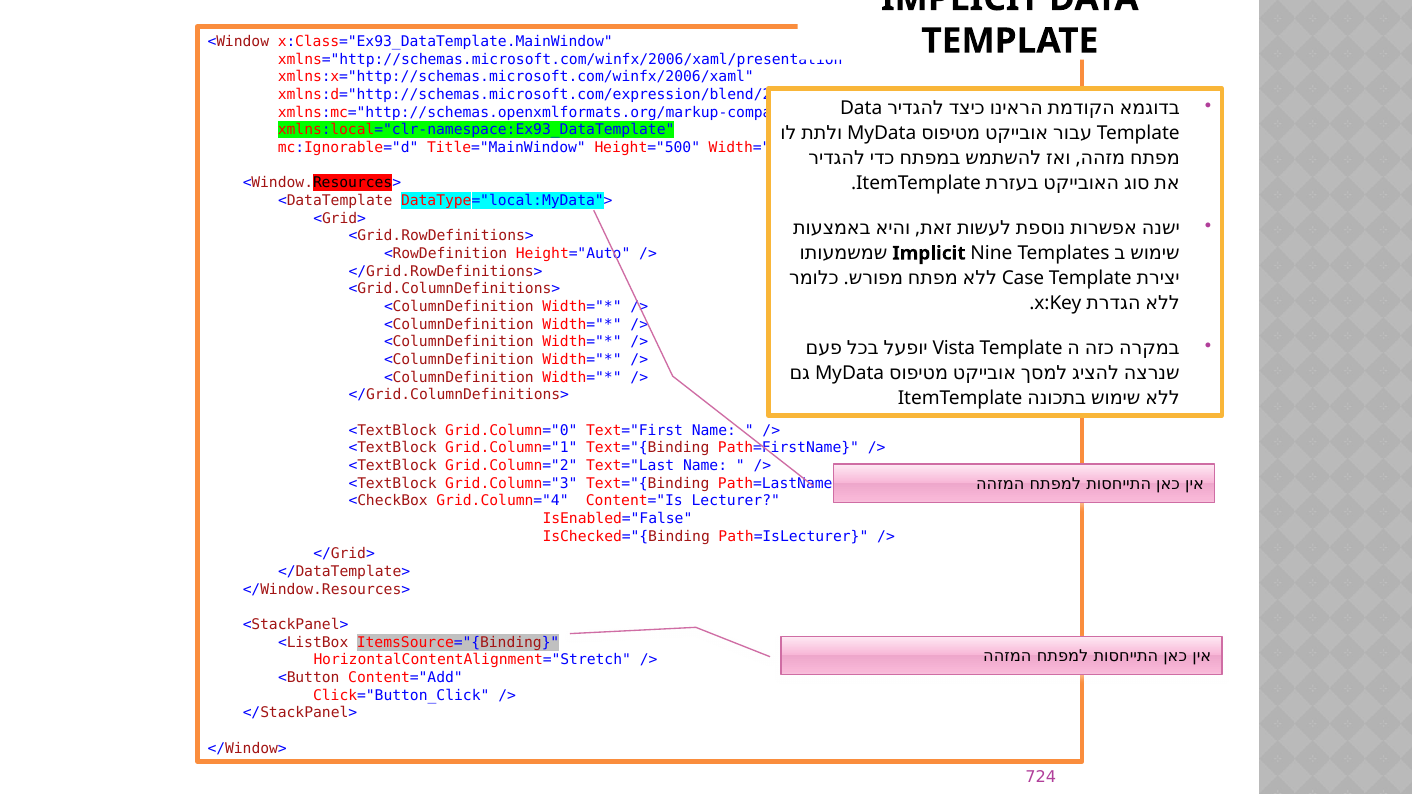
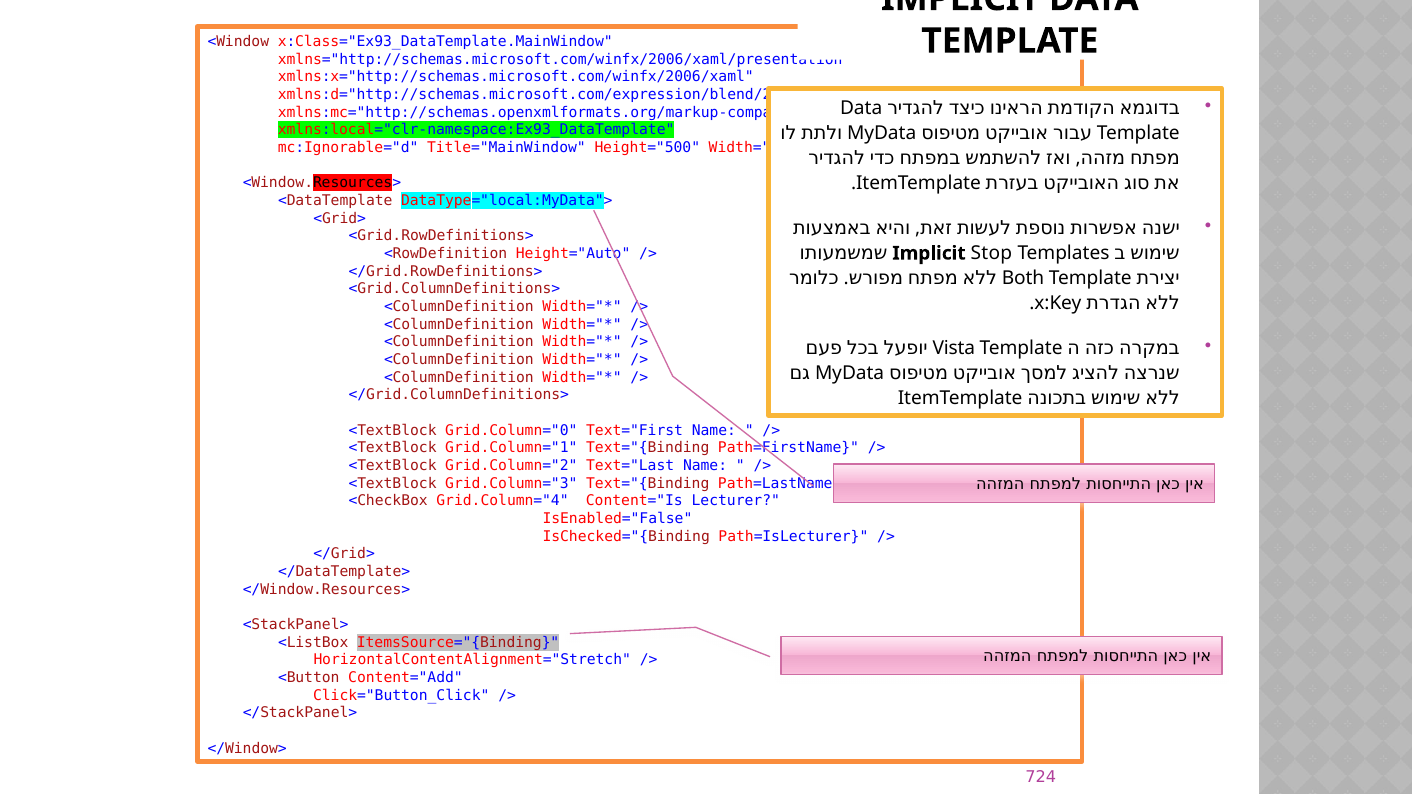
Nine: Nine -> Stop
Case: Case -> Both
